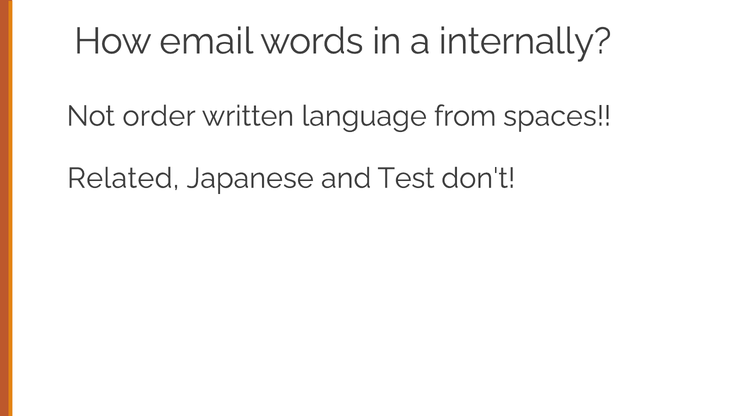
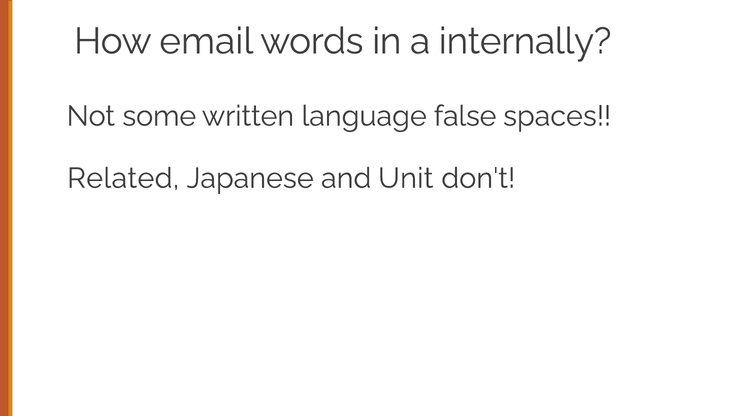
order: order -> some
from: from -> false
Test: Test -> Unit
